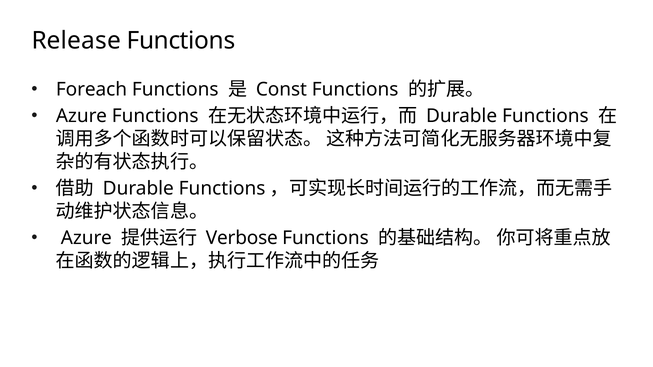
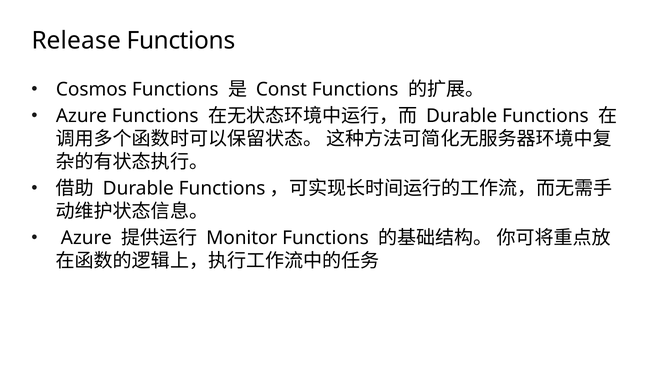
Foreach: Foreach -> Cosmos
Verbose: Verbose -> Monitor
